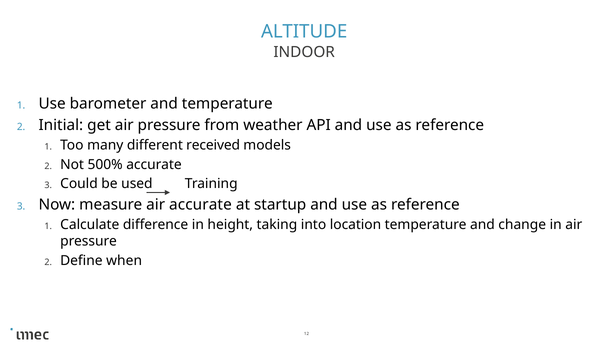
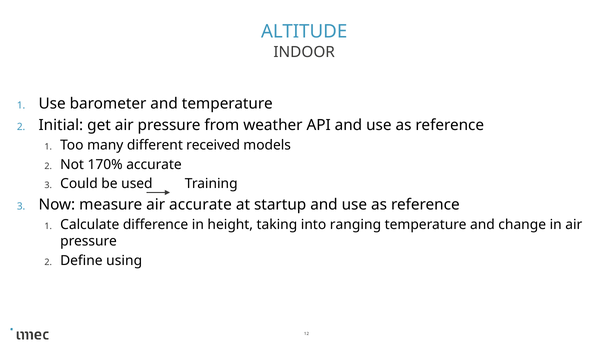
500%: 500% -> 170%
location: location -> ranging
when: when -> using
